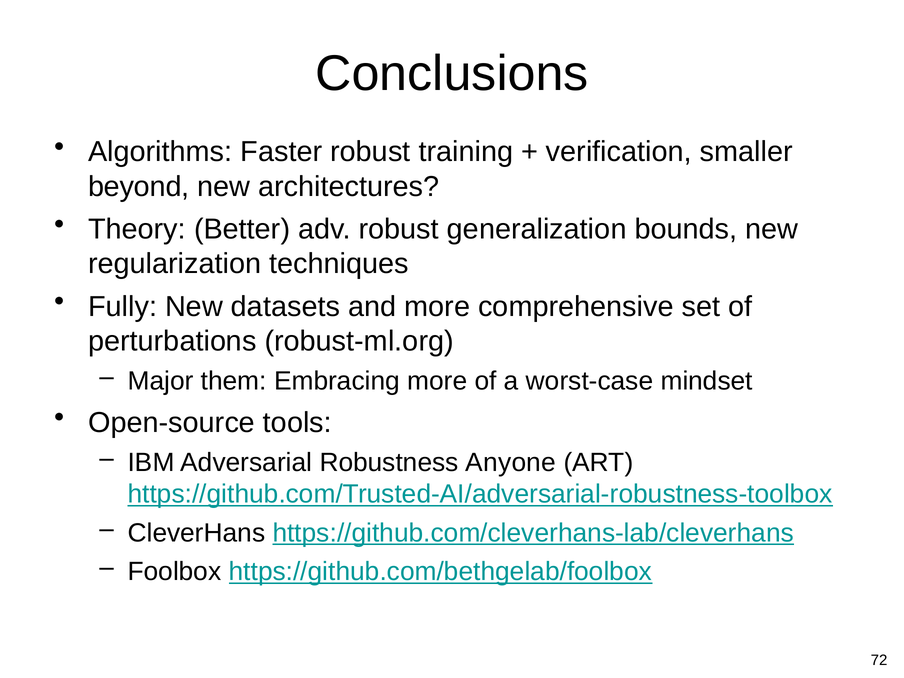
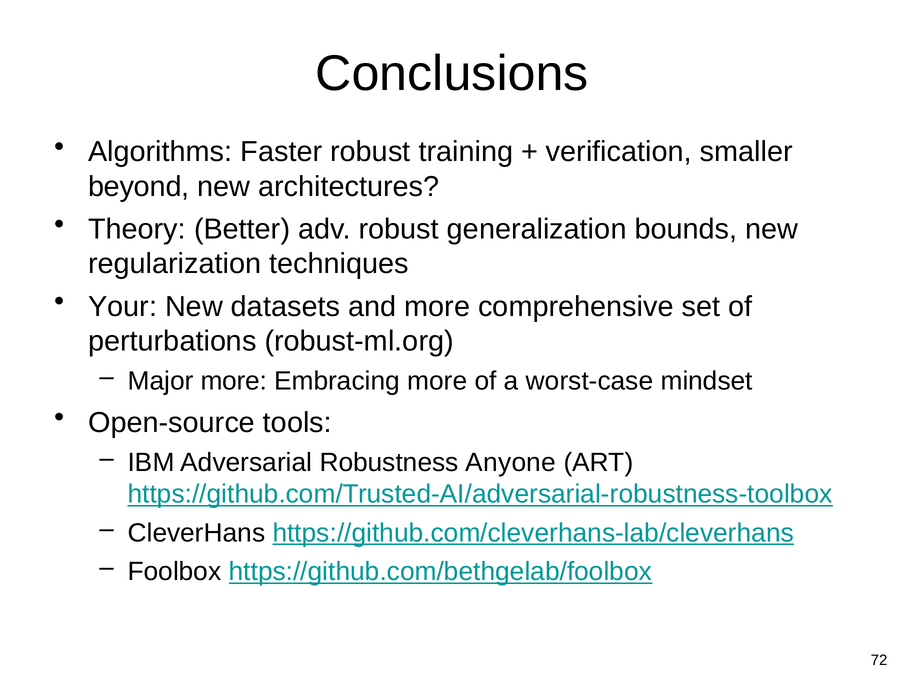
Fully: Fully -> Your
Major them: them -> more
